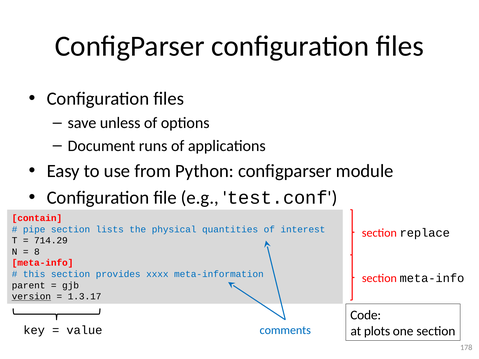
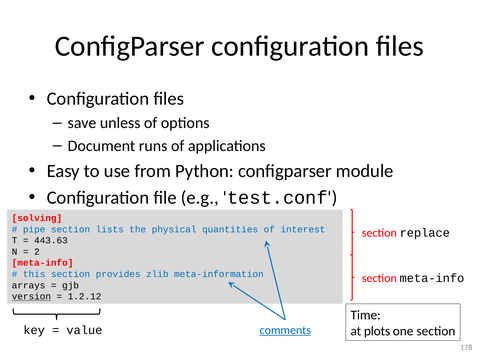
contain: contain -> solving
714.29: 714.29 -> 443.63
8: 8 -> 2
xxxx: xxxx -> zlib
parent: parent -> arrays
1.3.17: 1.3.17 -> 1.2.12
Code: Code -> Time
comments underline: none -> present
